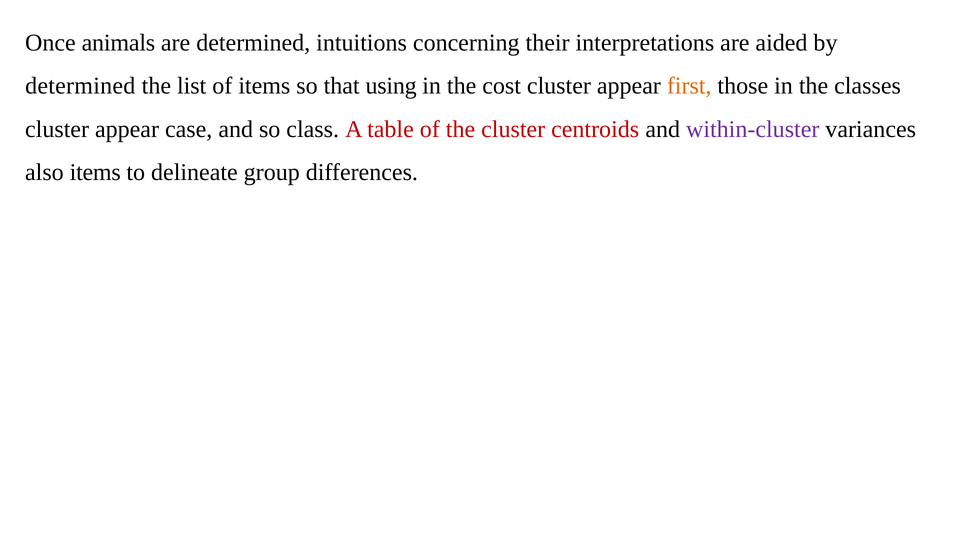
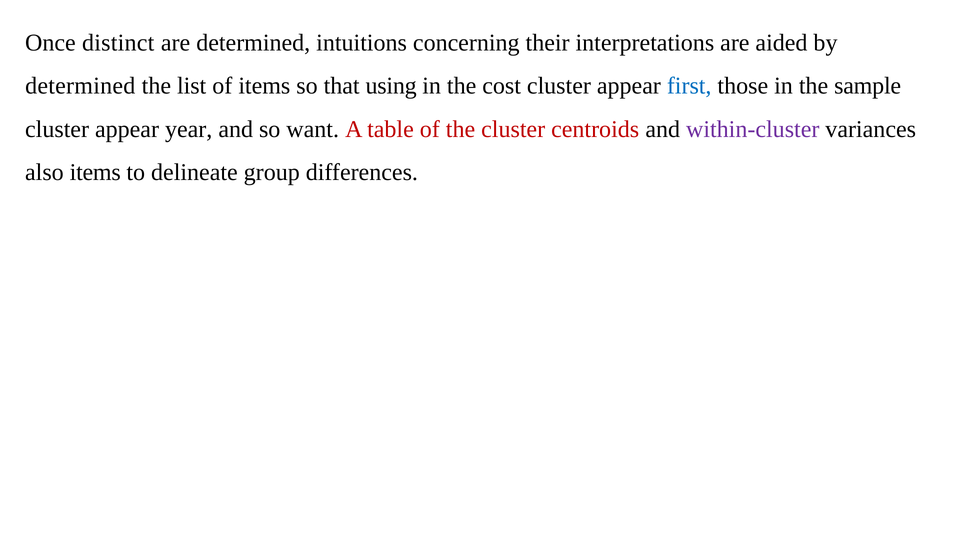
animals: animals -> distinct
first colour: orange -> blue
classes: classes -> sample
case: case -> year
class: class -> want
